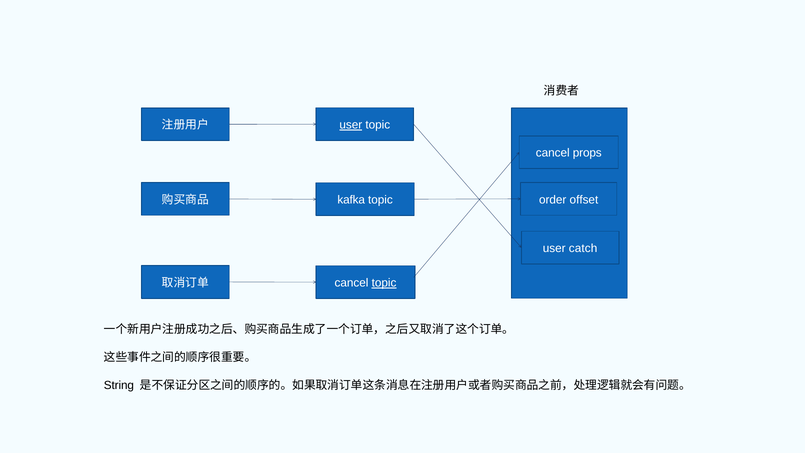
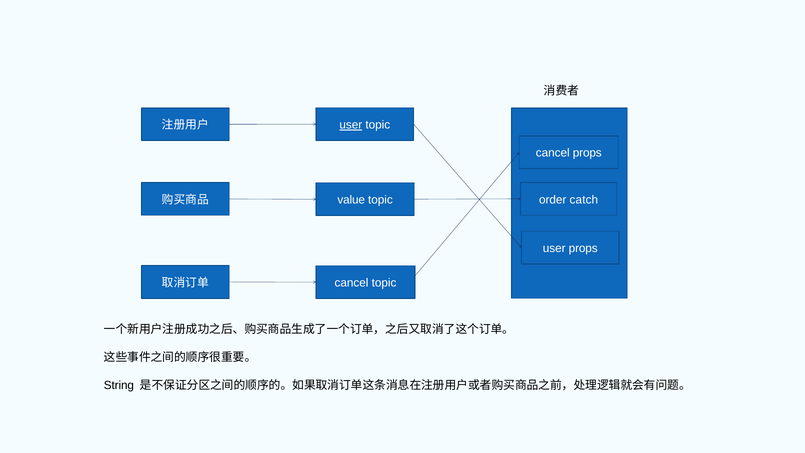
offset: offset -> catch
kafka: kafka -> value
user catch: catch -> props
topic at (384, 283) underline: present -> none
